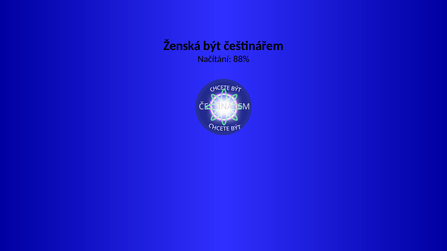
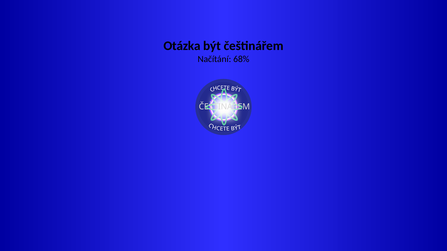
Ženská: Ženská -> Otázka
88%: 88% -> 68%
